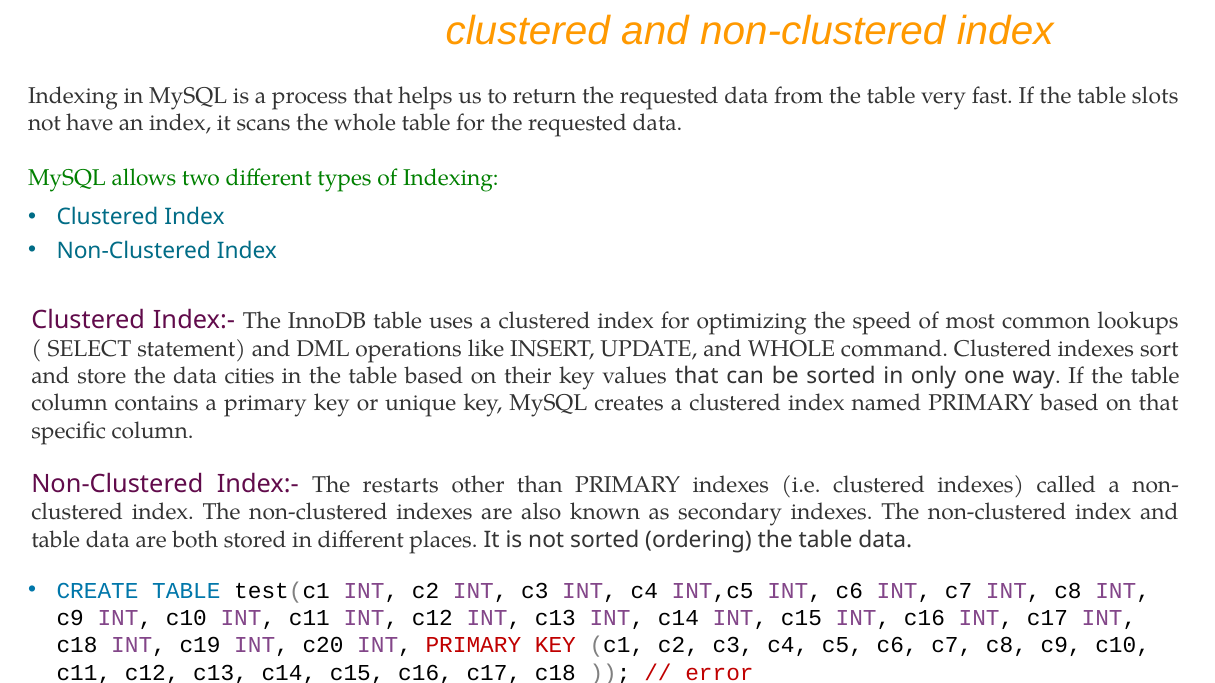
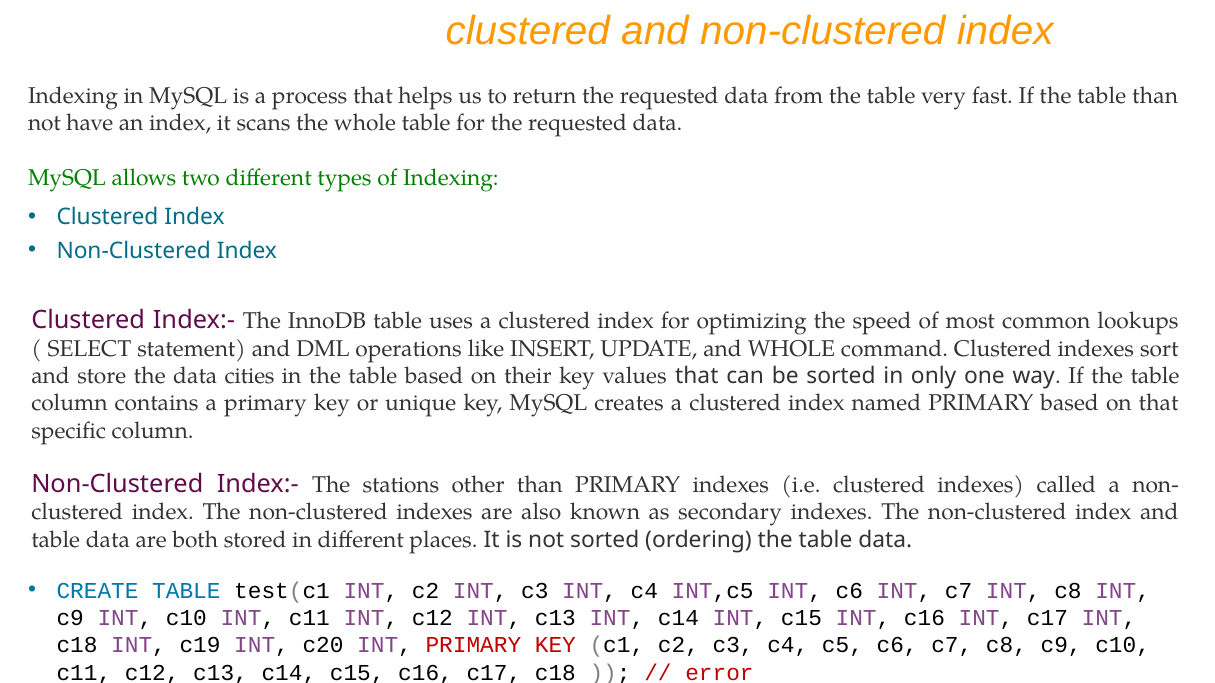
table slots: slots -> than
restarts: restarts -> stations
